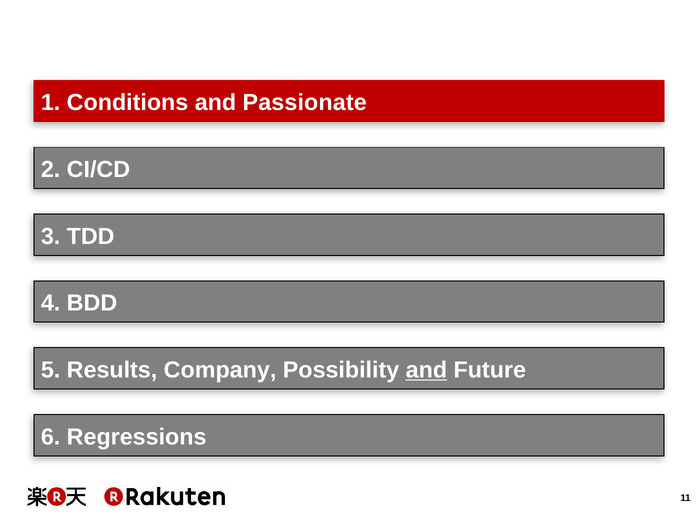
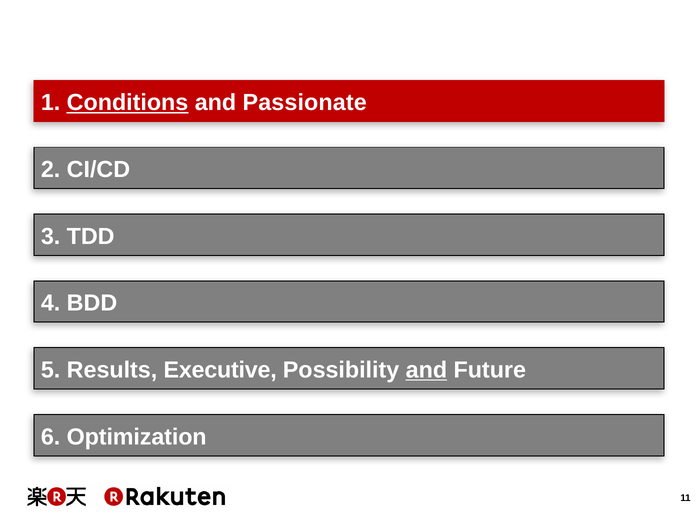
Conditions underline: none -> present
Company: Company -> Executive
Regressions: Regressions -> Optimization
